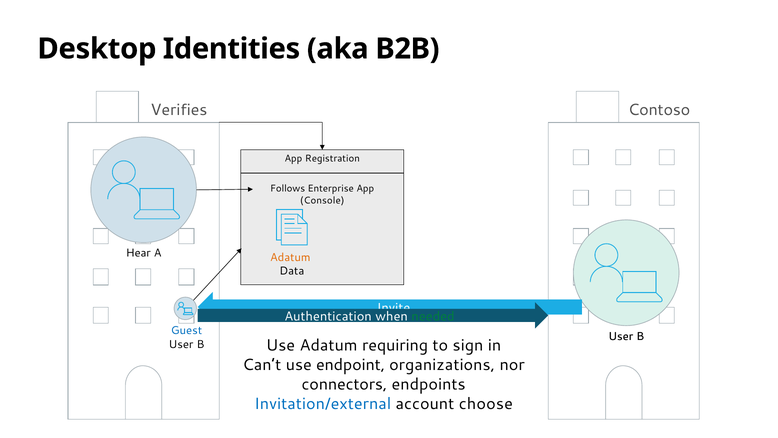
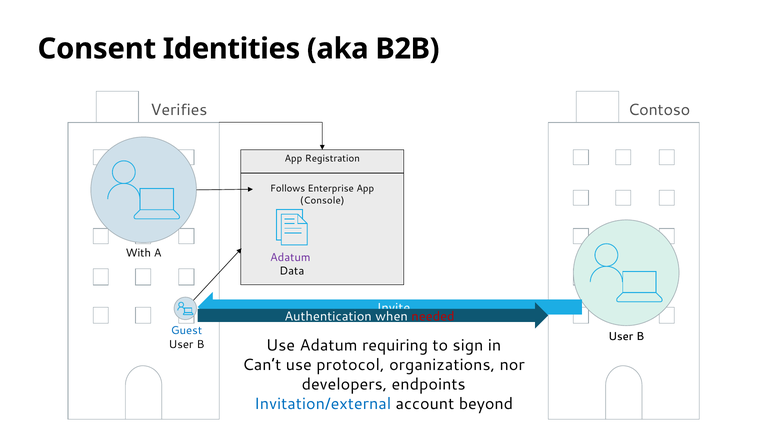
Desktop: Desktop -> Consent
Hear: Hear -> With
Adatum at (290, 257) colour: orange -> purple
needed colour: green -> red
endpoint: endpoint -> protocol
connectors: connectors -> developers
choose: choose -> beyond
